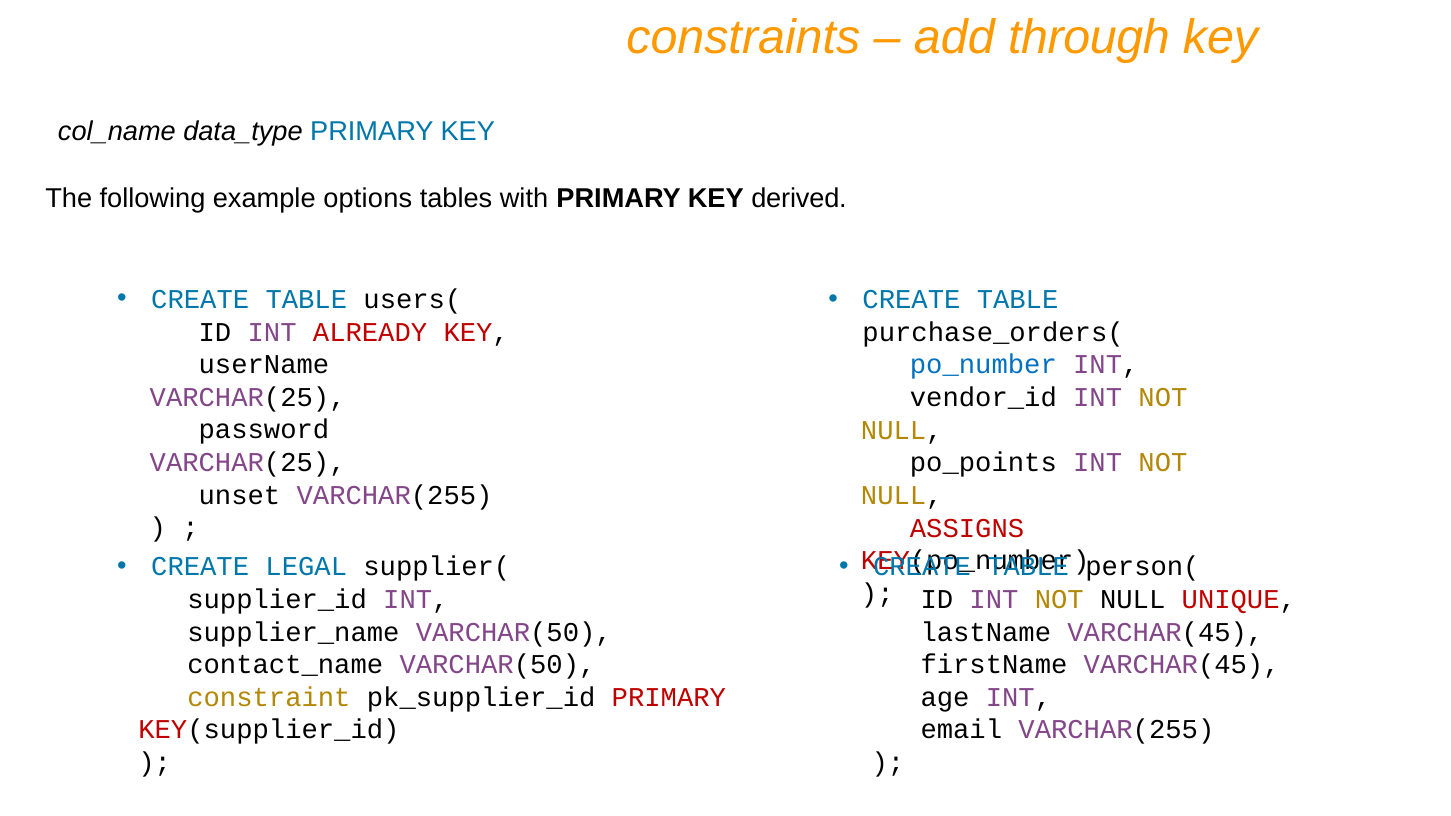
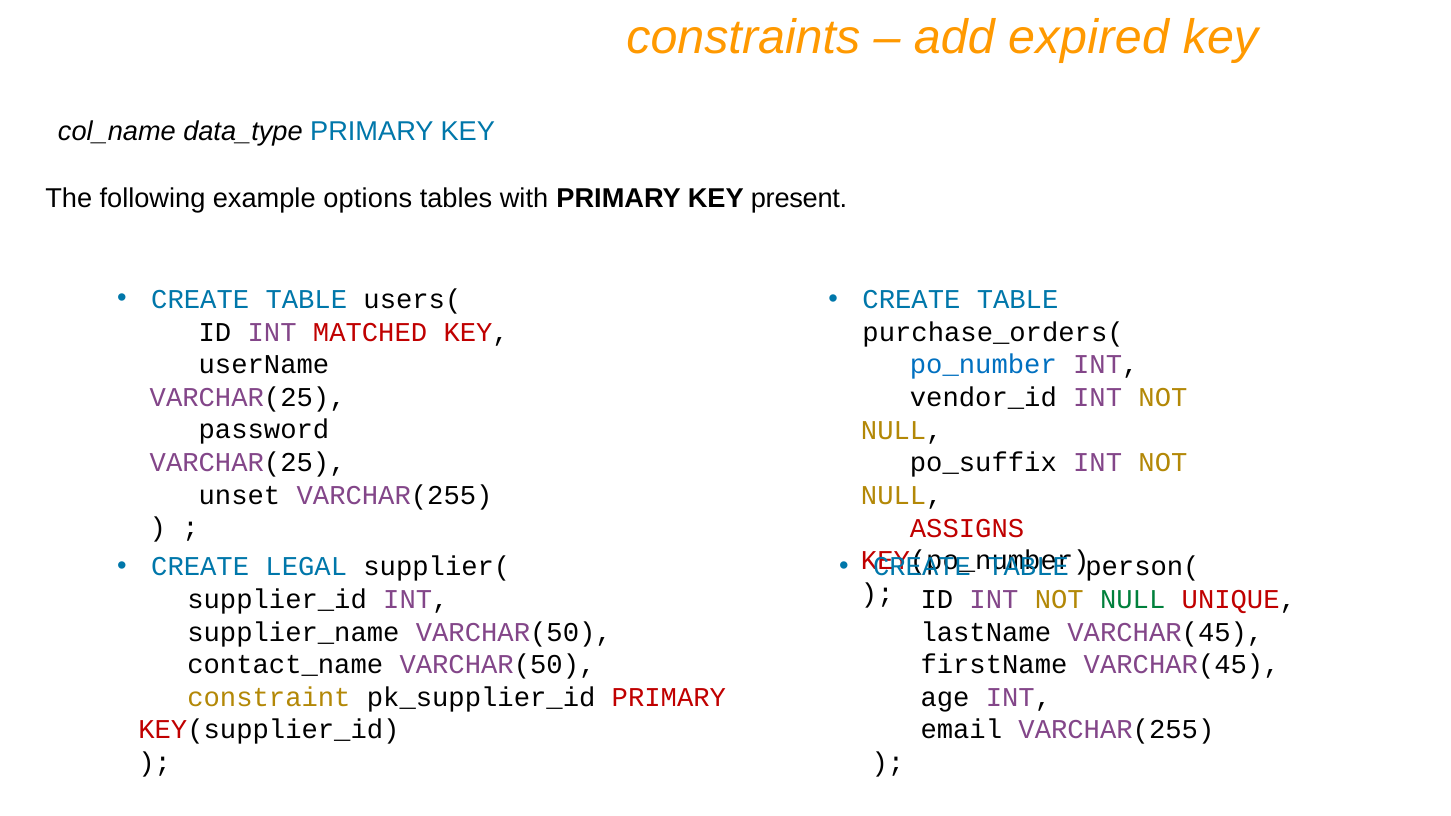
through: through -> expired
derived: derived -> present
ALREADY: ALREADY -> MATCHED
po_points: po_points -> po_suffix
NULL at (1133, 600) colour: black -> green
